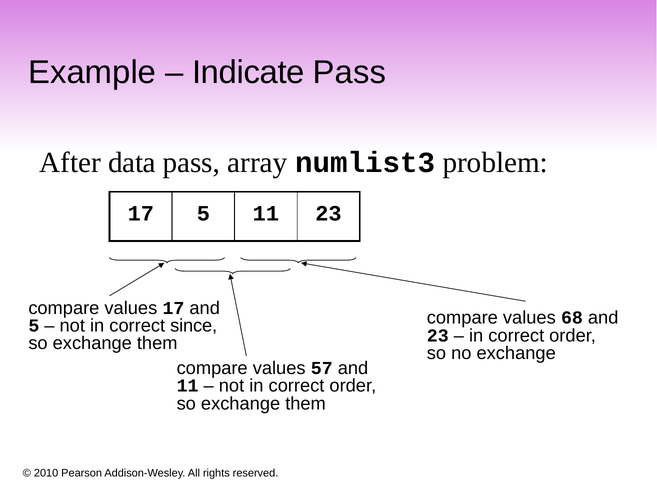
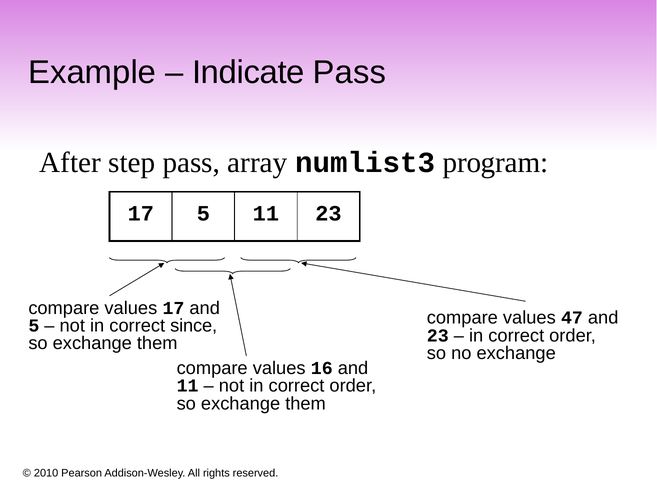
data: data -> step
problem: problem -> program
68: 68 -> 47
57: 57 -> 16
